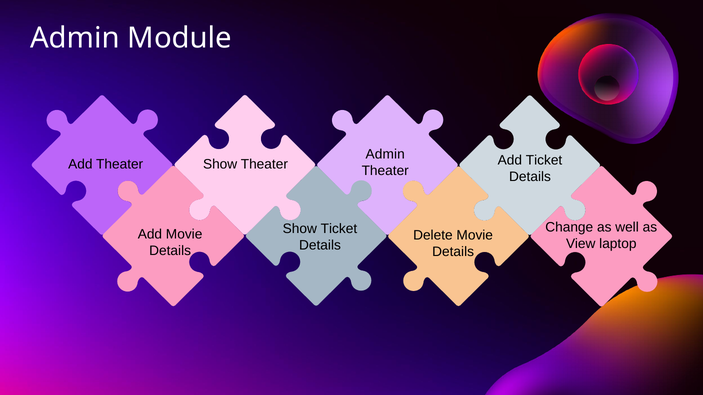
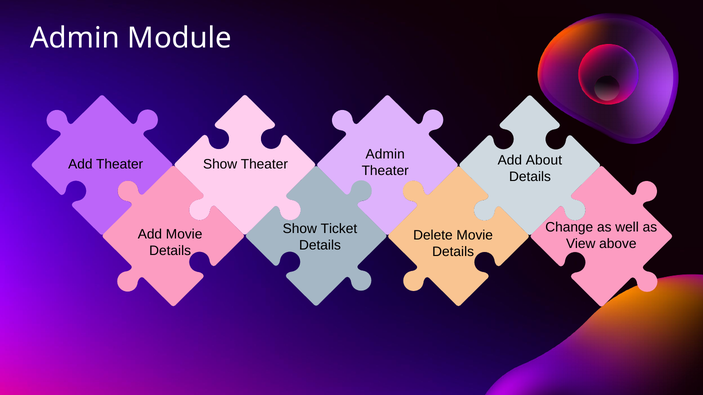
Add Ticket: Ticket -> About
laptop: laptop -> above
